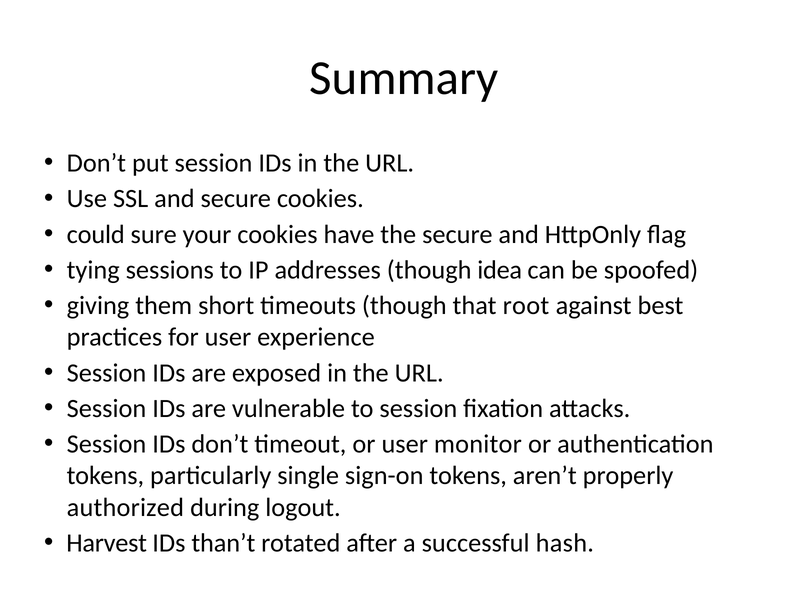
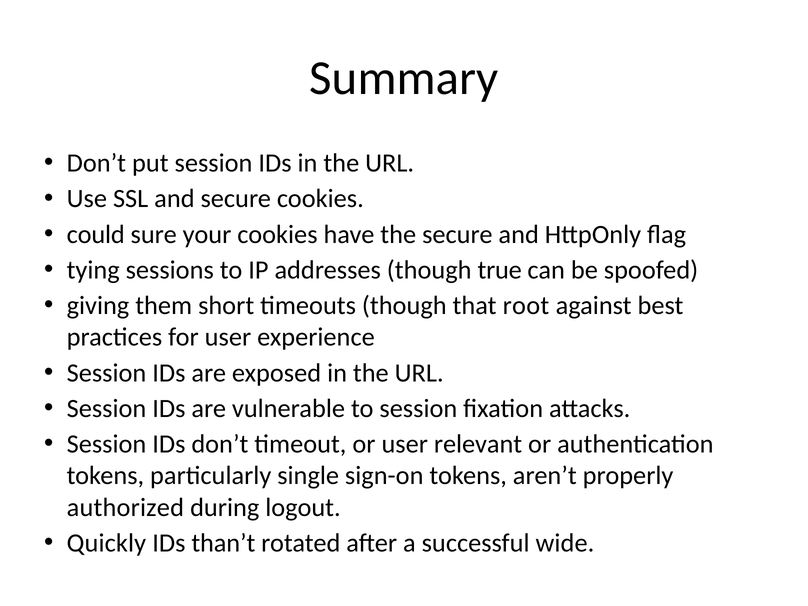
idea: idea -> true
monitor: monitor -> relevant
Harvest: Harvest -> Quickly
hash: hash -> wide
